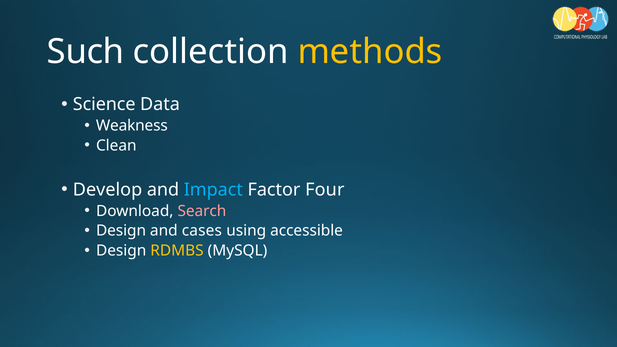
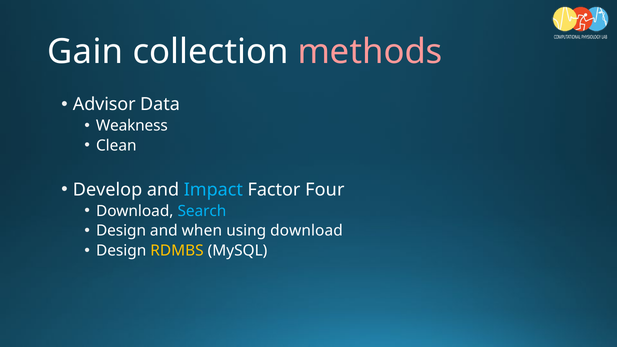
Such: Such -> Gain
methods colour: yellow -> pink
Science: Science -> Advisor
Search colour: pink -> light blue
cases: cases -> when
using accessible: accessible -> download
